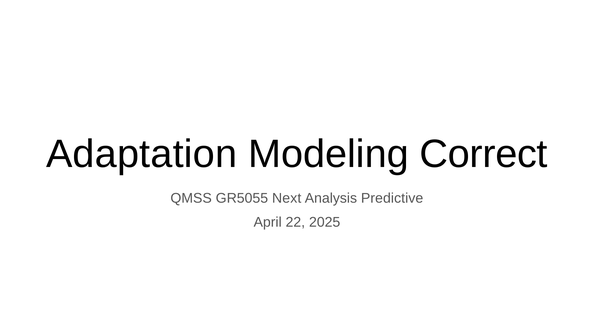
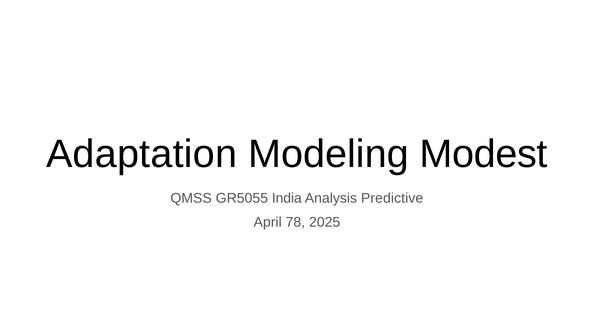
Correct: Correct -> Modest
Next: Next -> India
22: 22 -> 78
